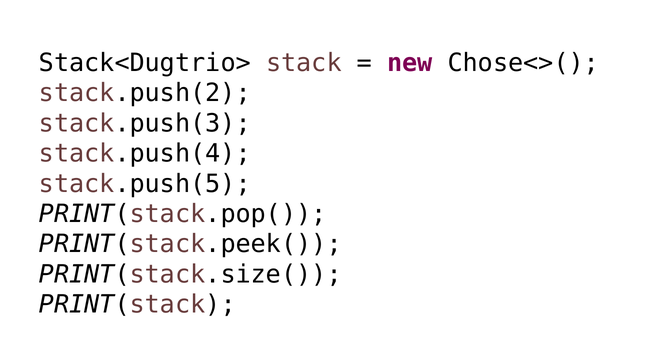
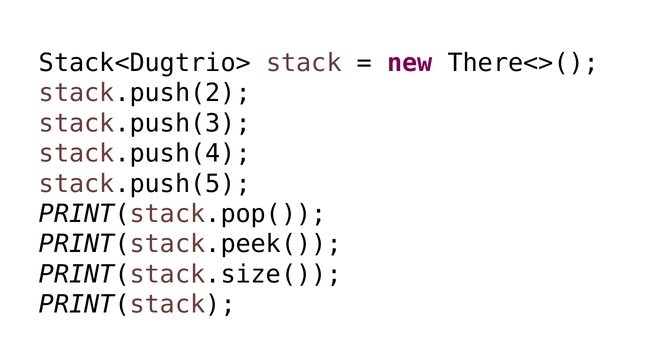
Chose<>(: Chose<>( -> There<>(
